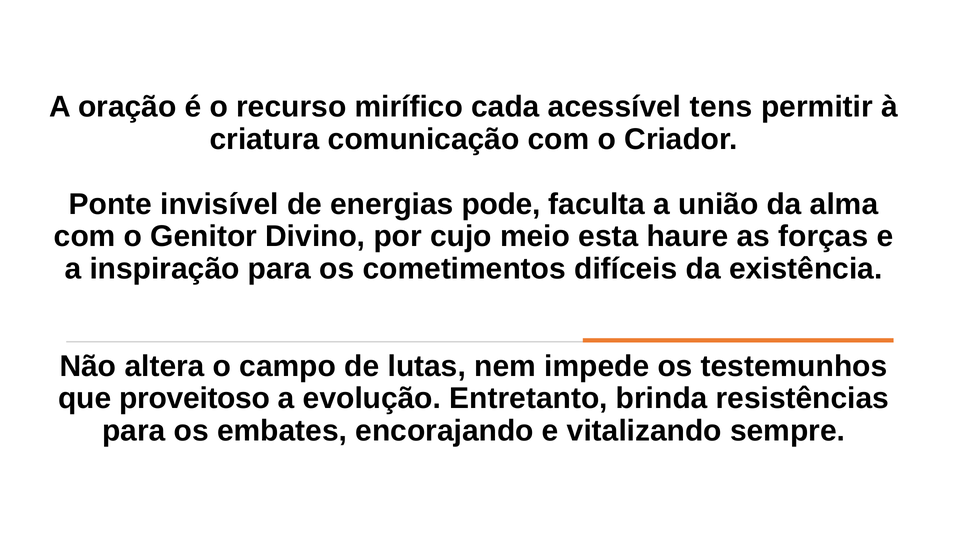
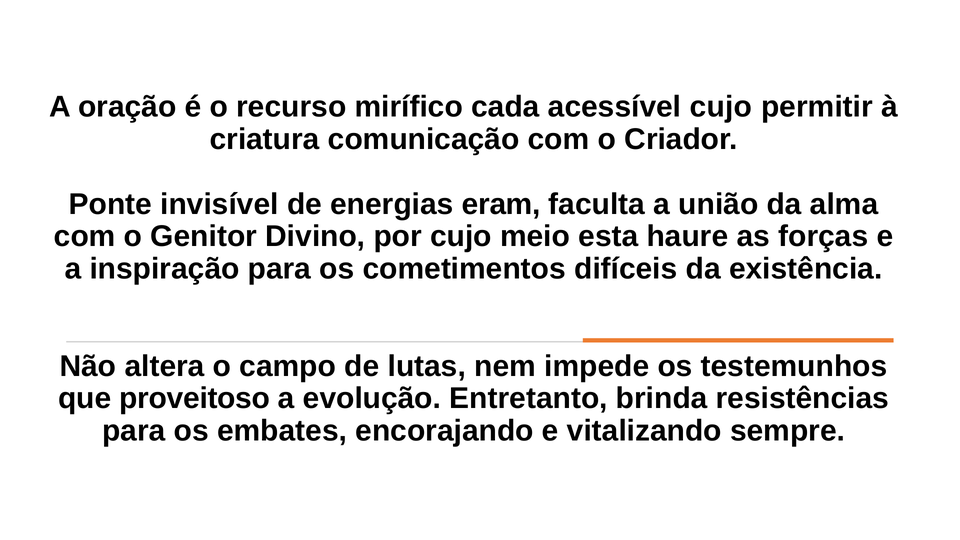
acessível tens: tens -> cujo
pode: pode -> eram
